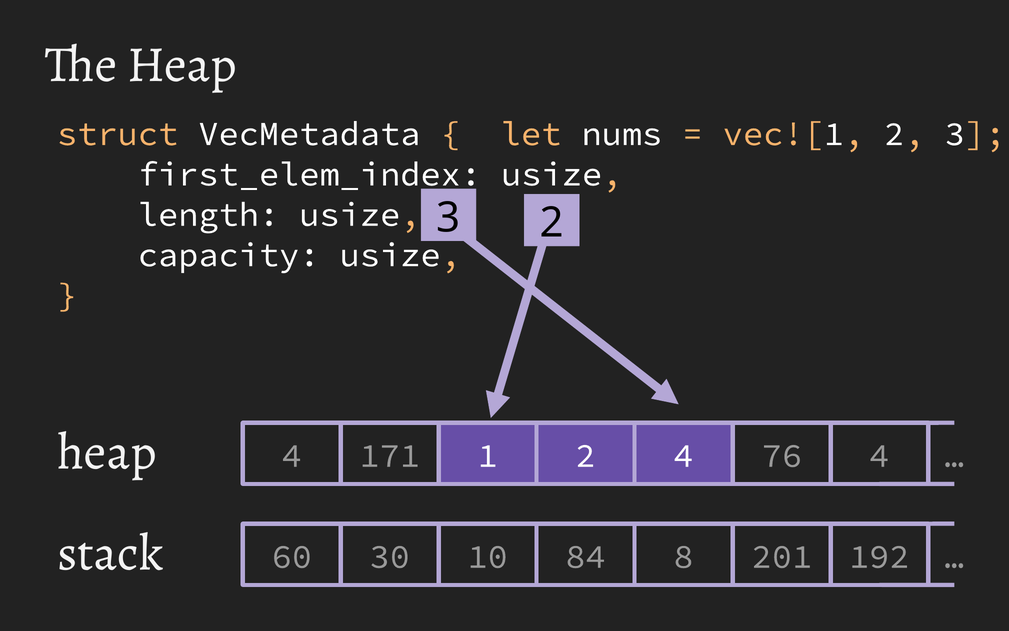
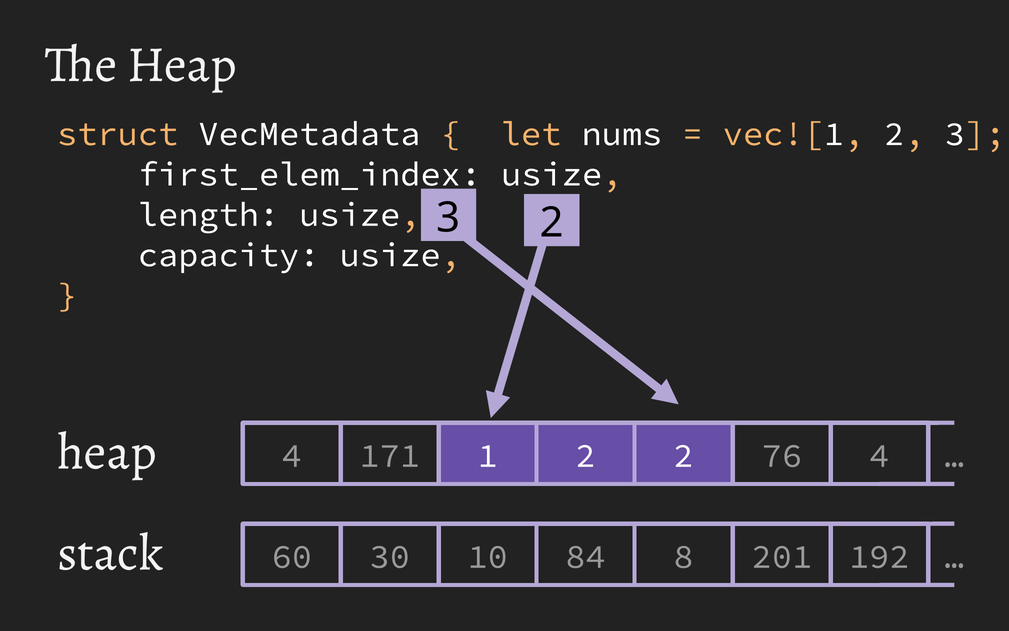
heap 4: 4 -> 2
